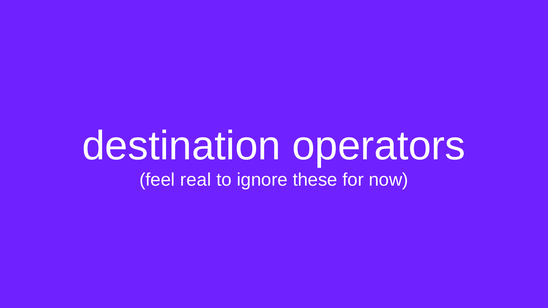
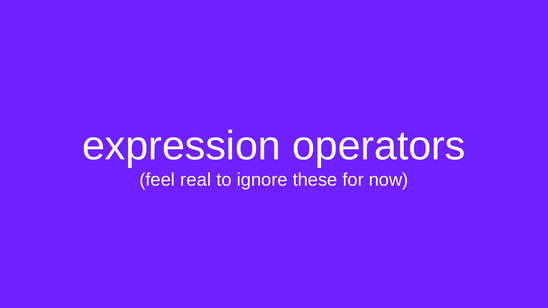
destination: destination -> expression
